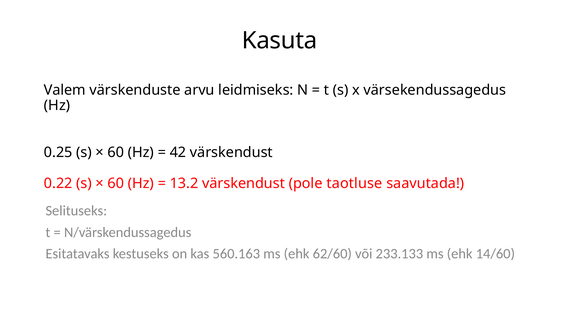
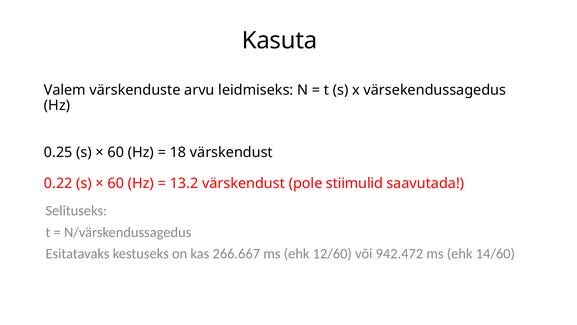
42: 42 -> 18
taotluse: taotluse -> stiimulid
560.163: 560.163 -> 266.667
62/60: 62/60 -> 12/60
233.133: 233.133 -> 942.472
